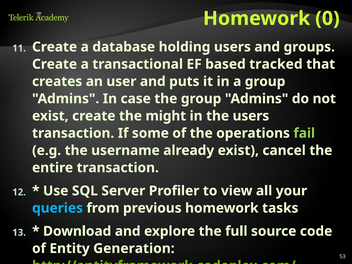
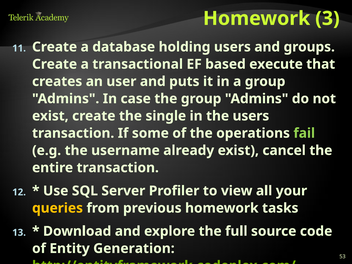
0: 0 -> 3
tracked: tracked -> execute
might: might -> single
queries colour: light blue -> yellow
